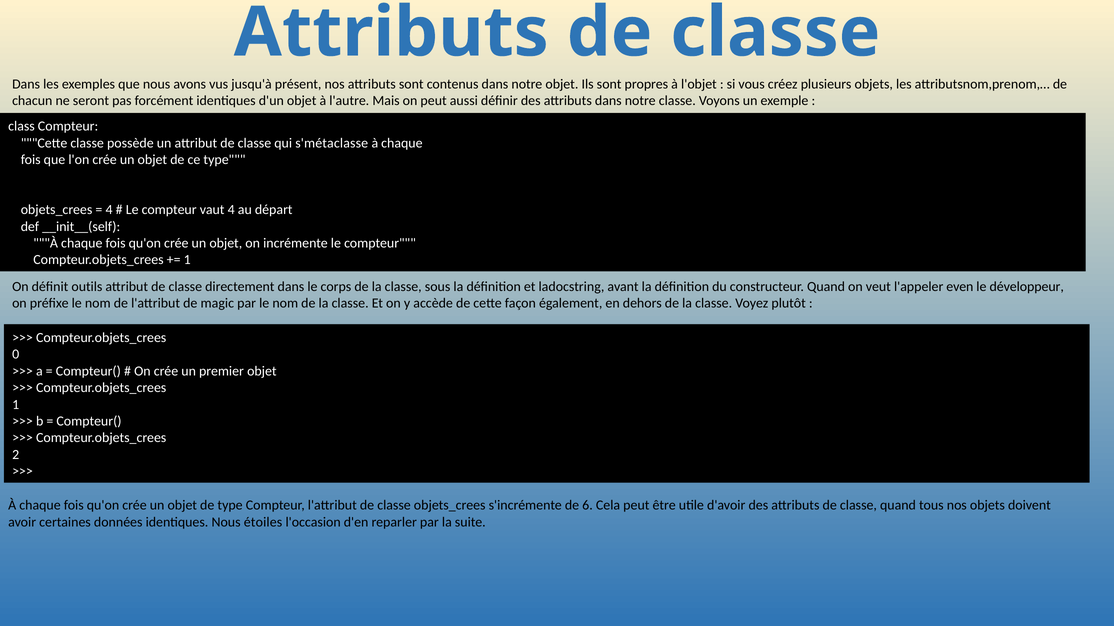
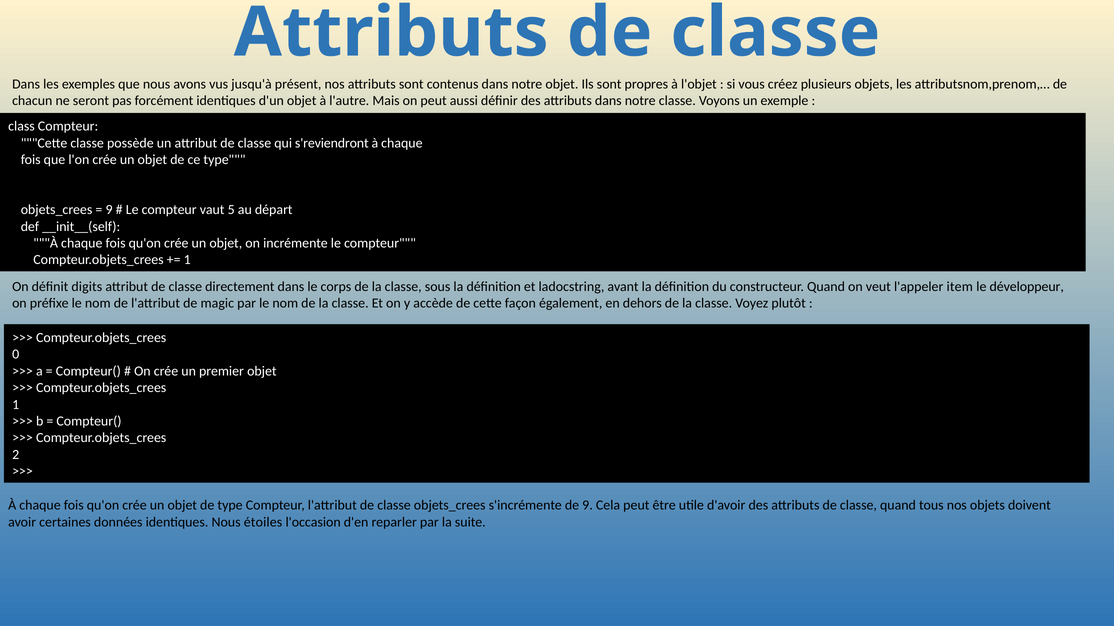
s'métaclasse: s'métaclasse -> s'reviendront
4 at (109, 210): 4 -> 9
vaut 4: 4 -> 5
outils: outils -> digits
even: even -> item
de 6: 6 -> 9
